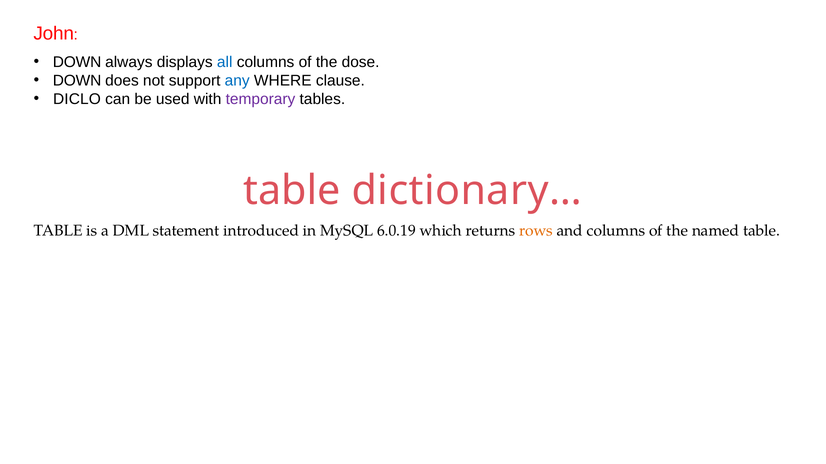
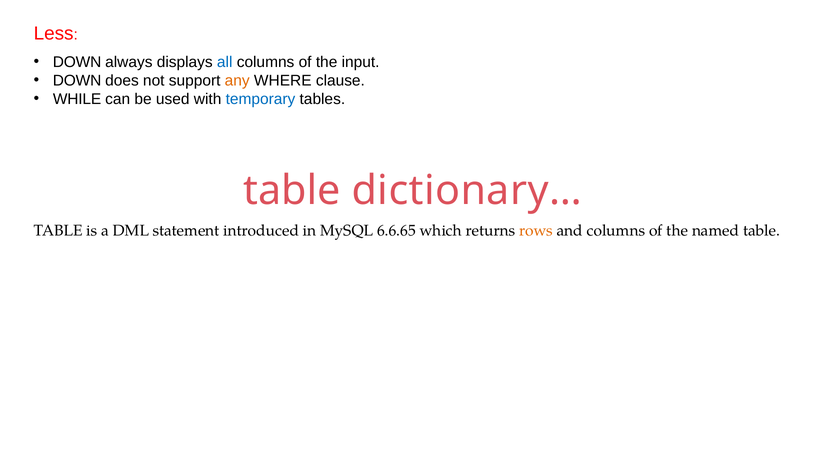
John: John -> Less
dose: dose -> input
any colour: blue -> orange
DICLO: DICLO -> WHILE
temporary colour: purple -> blue
6.0.19: 6.0.19 -> 6.6.65
